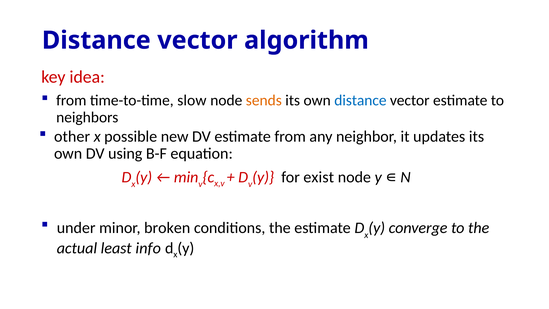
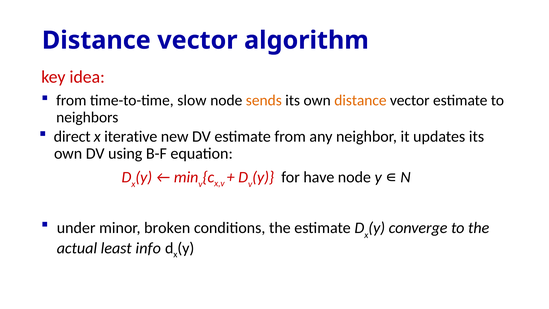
distance at (360, 100) colour: blue -> orange
other: other -> direct
possible: possible -> iterative
exist: exist -> have
